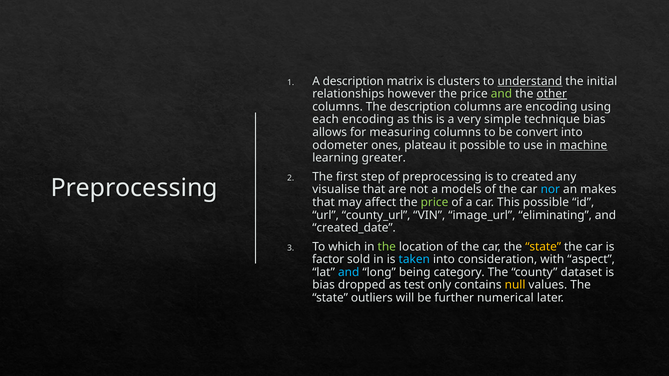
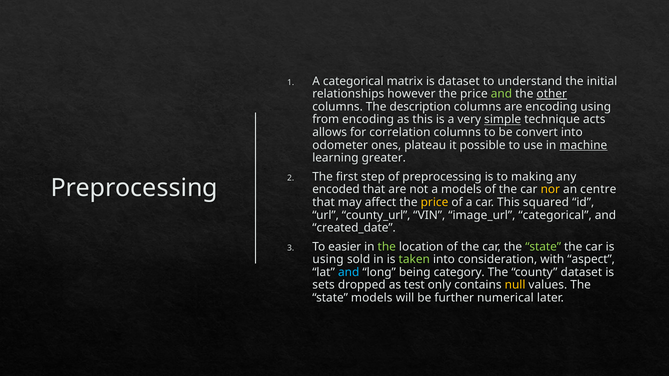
A description: description -> categorical
is clusters: clusters -> dataset
understand underline: present -> none
each: each -> from
simple underline: none -> present
technique bias: bias -> acts
measuring: measuring -> correlation
created: created -> making
visualise: visualise -> encoded
nor colour: light blue -> yellow
makes: makes -> centre
price at (435, 202) colour: light green -> yellow
This possible: possible -> squared
image_url eliminating: eliminating -> categorical
which: which -> easier
state at (543, 247) colour: yellow -> light green
factor at (328, 260): factor -> using
taken colour: light blue -> light green
bias at (324, 285): bias -> sets
state outliers: outliers -> models
